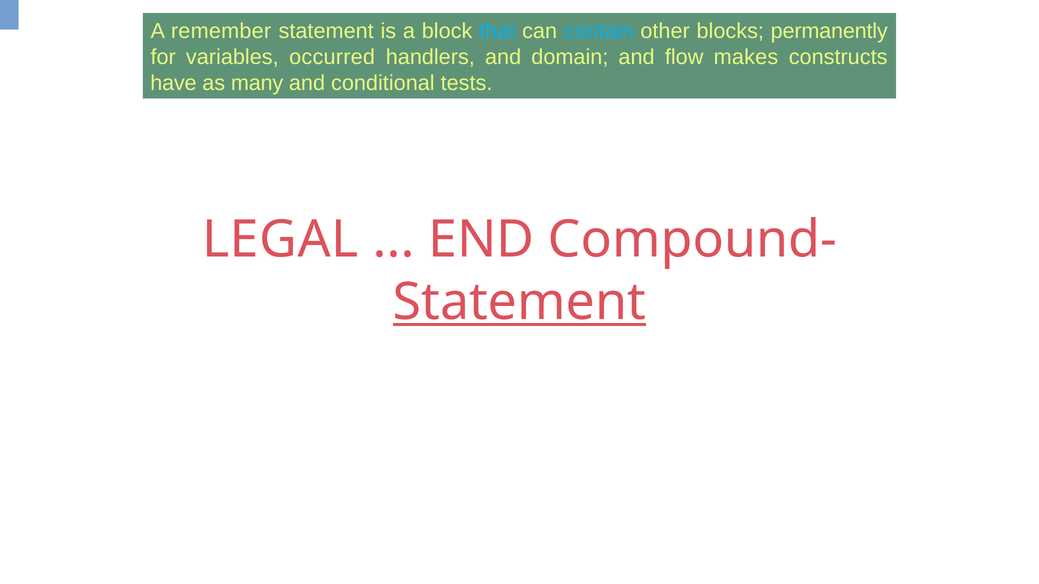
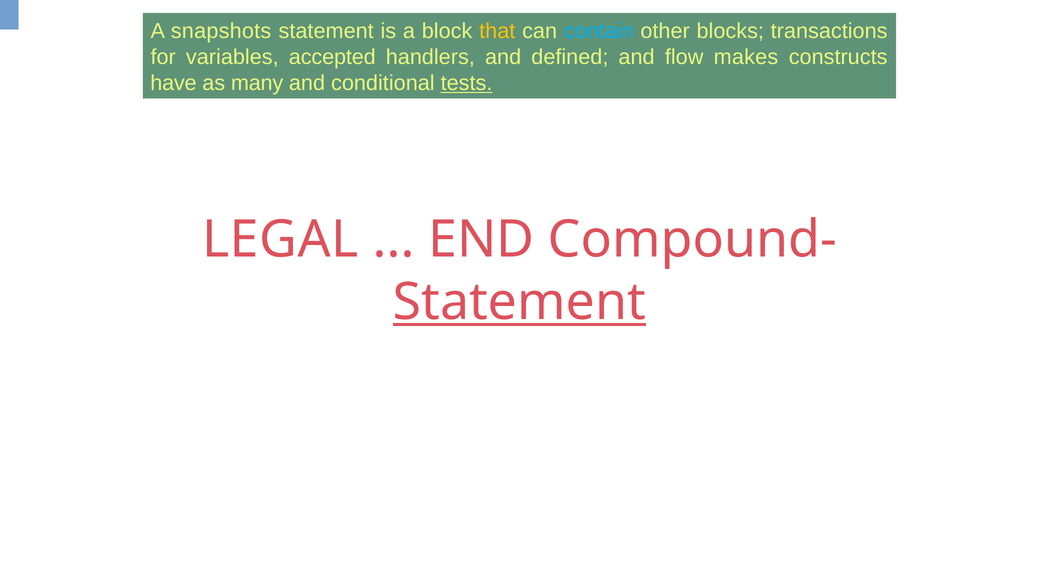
remember: remember -> snapshots
that colour: light blue -> yellow
permanently: permanently -> transactions
occurred: occurred -> accepted
domain: domain -> defined
tests underline: none -> present
